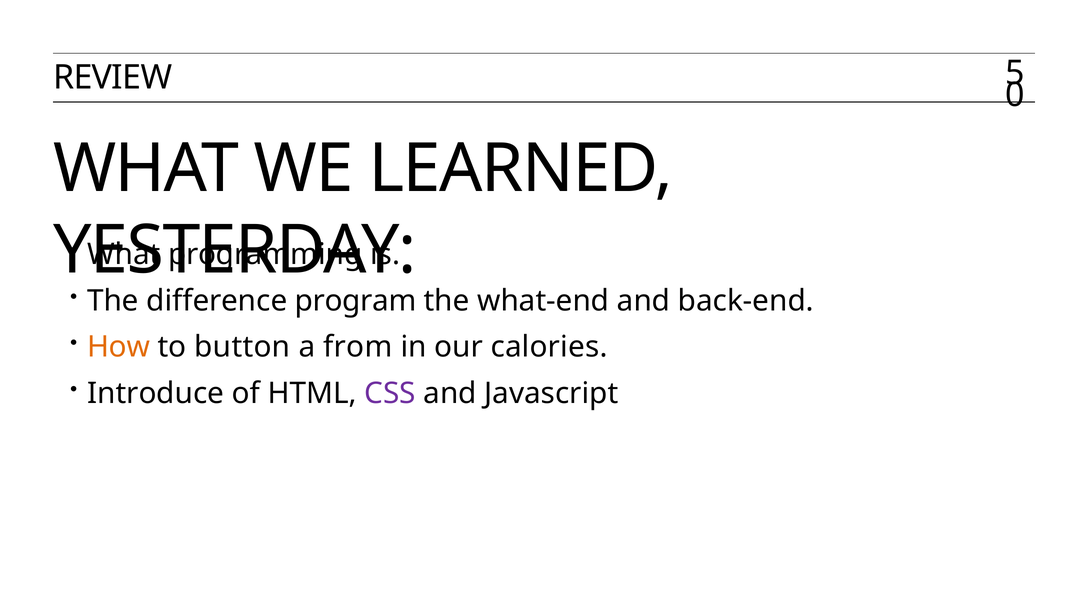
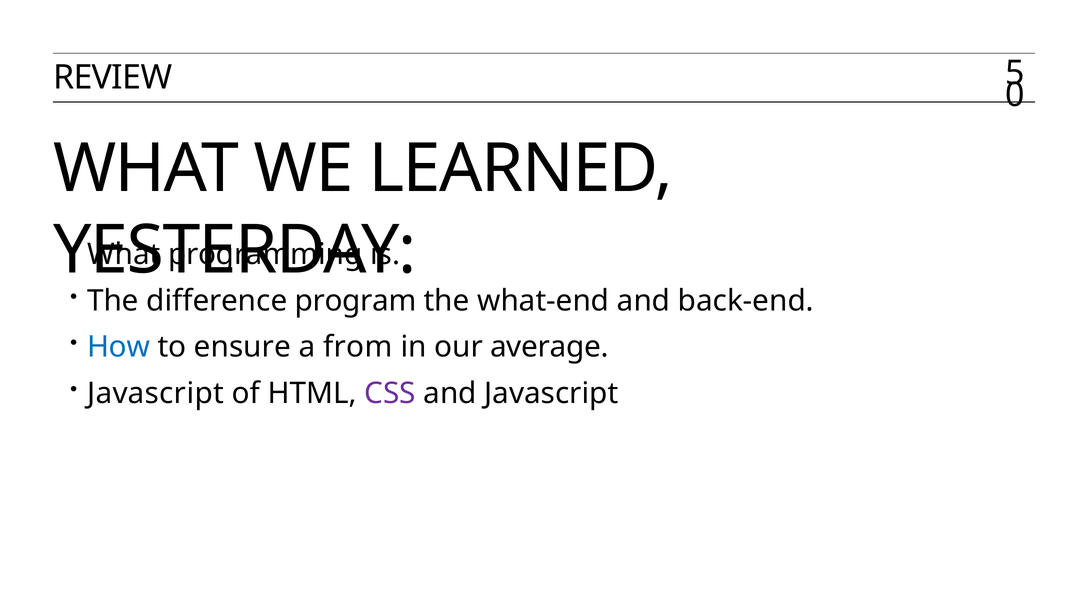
How colour: orange -> blue
button: button -> ensure
calories: calories -> average
Introduce at (156, 393): Introduce -> Javascript
